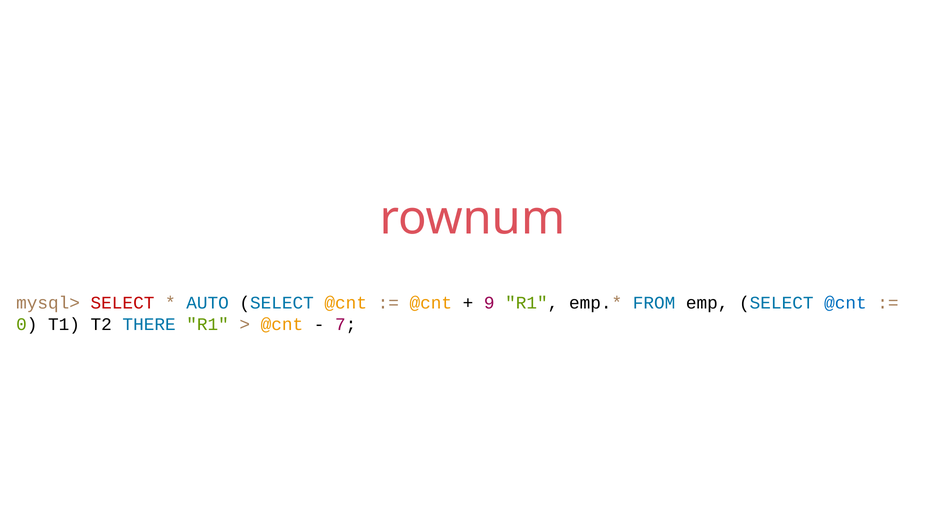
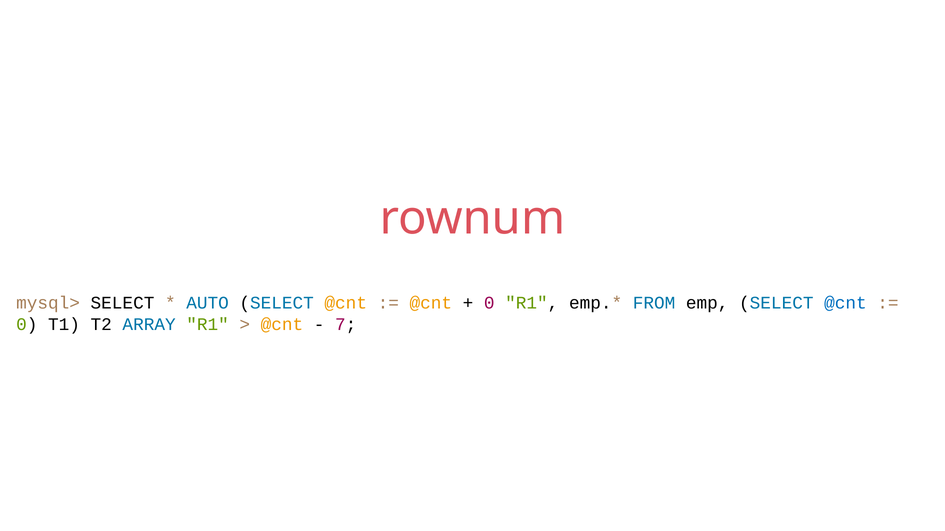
SELECT at (122, 303) colour: red -> black
9 at (489, 303): 9 -> 0
THERE: THERE -> ARRAY
